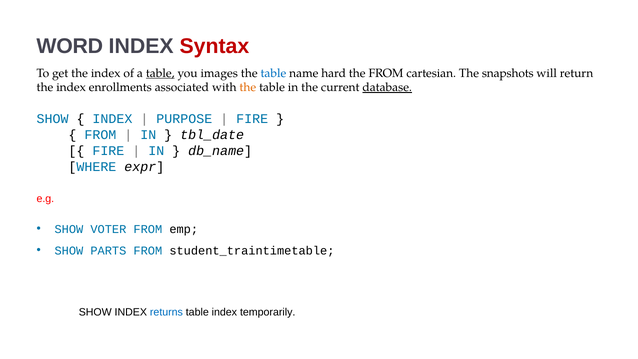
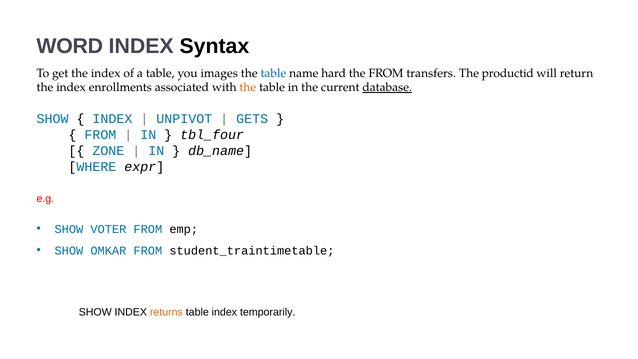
Syntax colour: red -> black
table at (160, 73) underline: present -> none
cartesian: cartesian -> transfers
snapshots: snapshots -> productid
PURPOSE: PURPOSE -> UNPIVOT
FIRE at (252, 119): FIRE -> GETS
tbl_date: tbl_date -> tbl_four
FIRE at (108, 151): FIRE -> ZONE
PARTS: PARTS -> OMKAR
returns colour: blue -> orange
